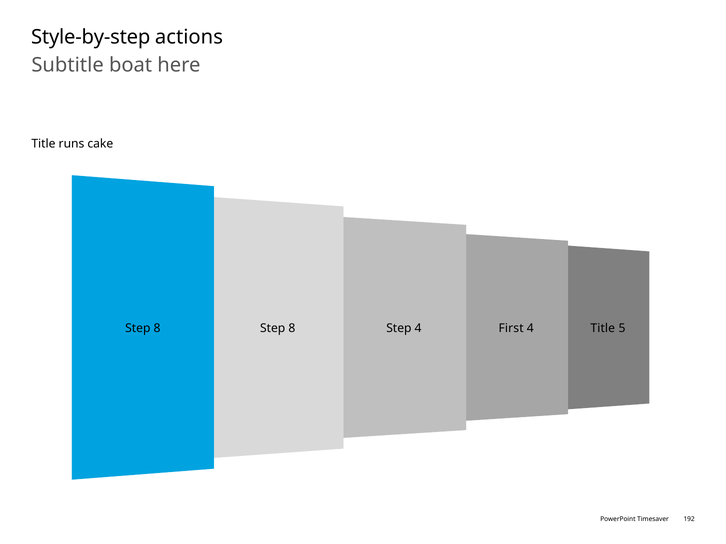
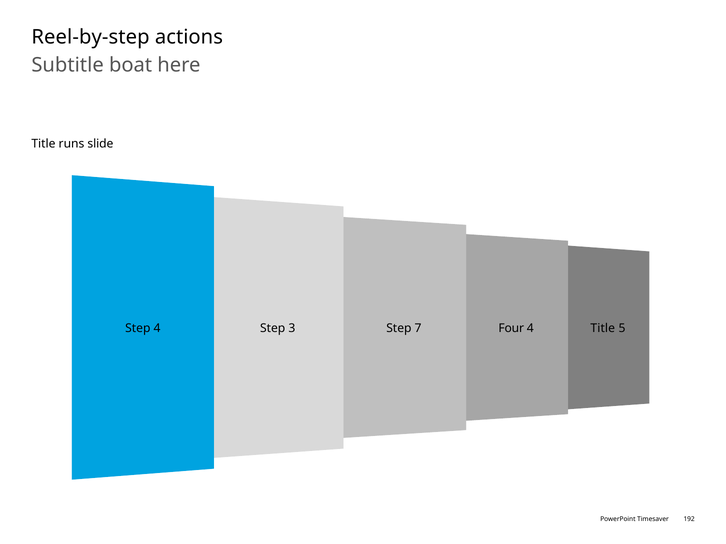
Style-by-step: Style-by-step -> Reel-by-step
cake: cake -> slide
8 at (157, 329): 8 -> 4
8 at (292, 329): 8 -> 3
Step 4: 4 -> 7
First: First -> Four
